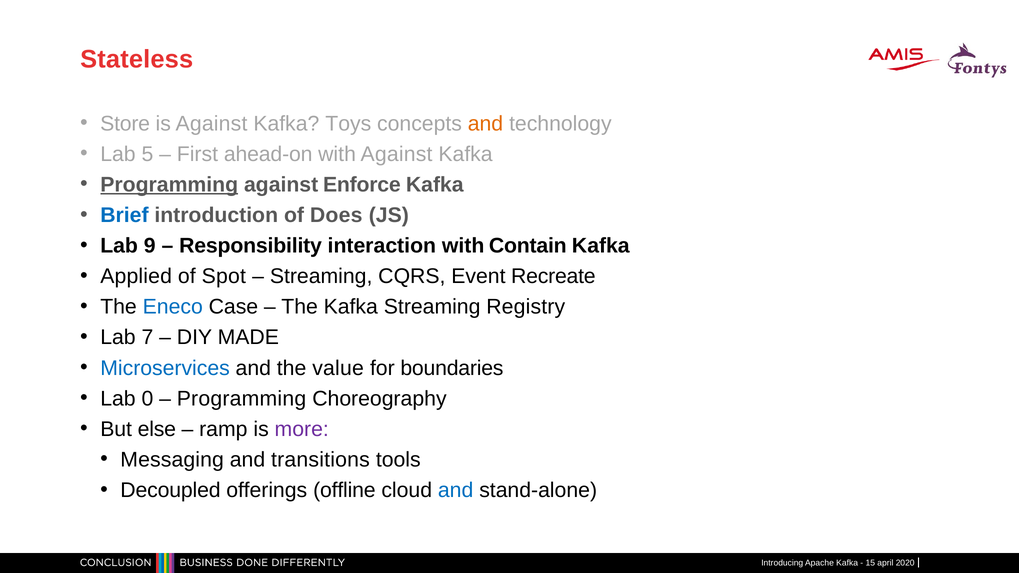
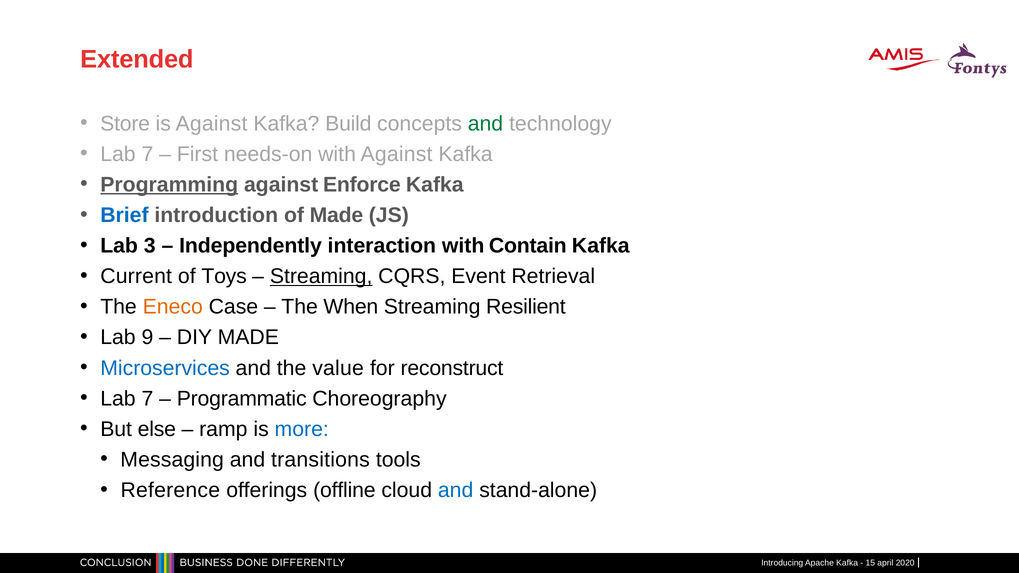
Stateless: Stateless -> Extended
Toys: Toys -> Build
and at (485, 124) colour: orange -> green
5 at (147, 154): 5 -> 7
ahead-on: ahead-on -> needs-on
of Does: Does -> Made
9: 9 -> 3
Responsibility: Responsibility -> Independently
Applied: Applied -> Current
Spot: Spot -> Toys
Streaming at (321, 276) underline: none -> present
Recreate: Recreate -> Retrieval
Eneco colour: blue -> orange
The Kafka: Kafka -> When
Registry: Registry -> Resilient
7: 7 -> 9
boundaries: boundaries -> reconstruct
0 at (147, 399): 0 -> 7
Programming at (241, 399): Programming -> Programmatic
more colour: purple -> blue
Decoupled: Decoupled -> Reference
